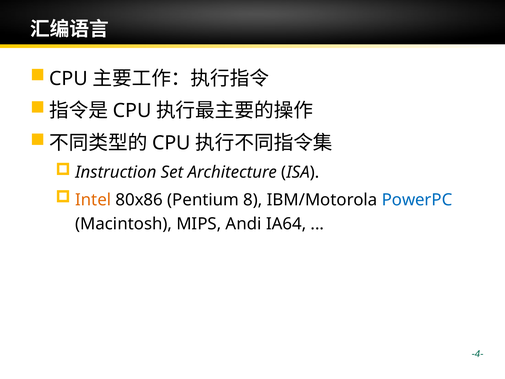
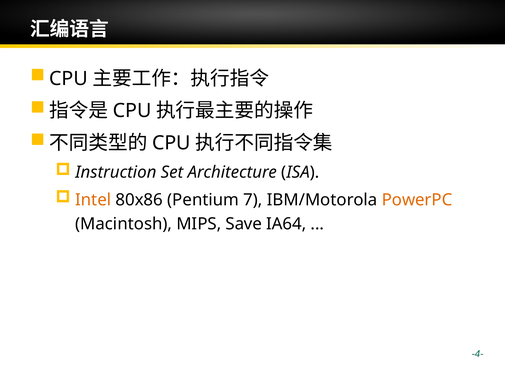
8: 8 -> 7
PowerPC colour: blue -> orange
Andi: Andi -> Save
